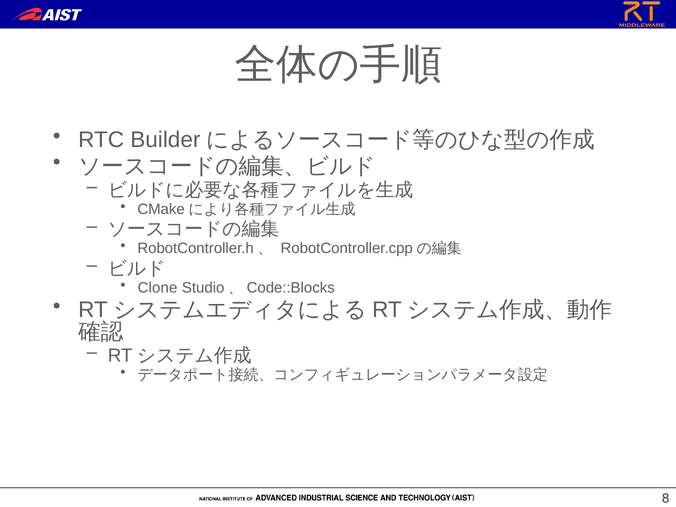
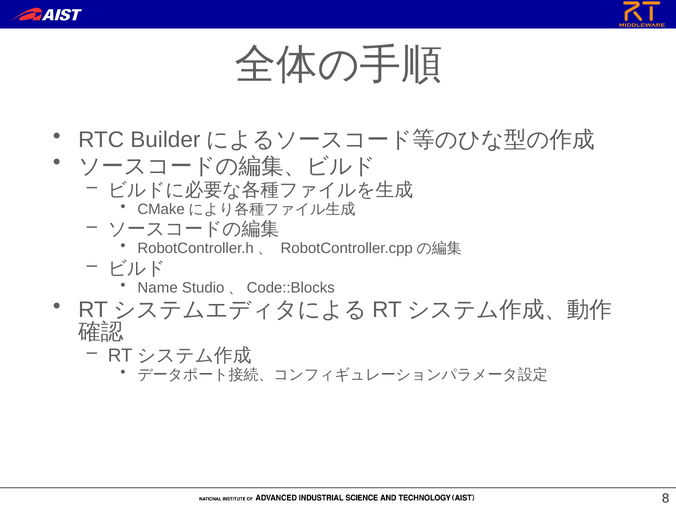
Clone: Clone -> Name
